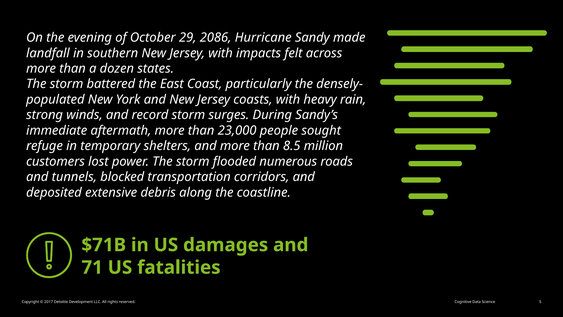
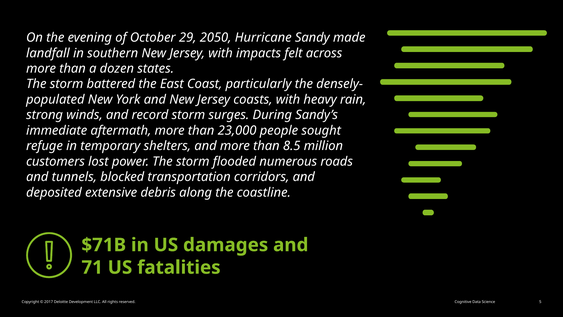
2086: 2086 -> 2050
